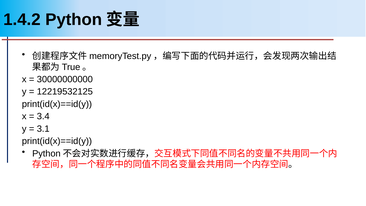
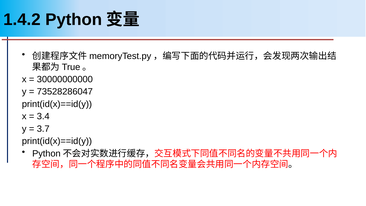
12219532125: 12219532125 -> 73528286047
3.1: 3.1 -> 3.7
